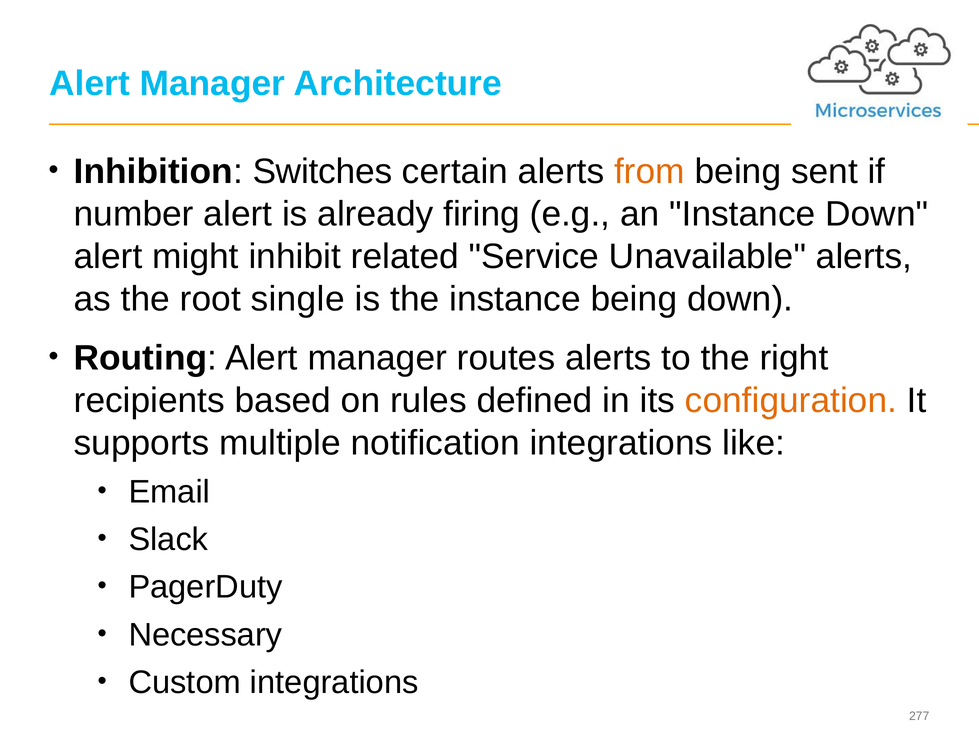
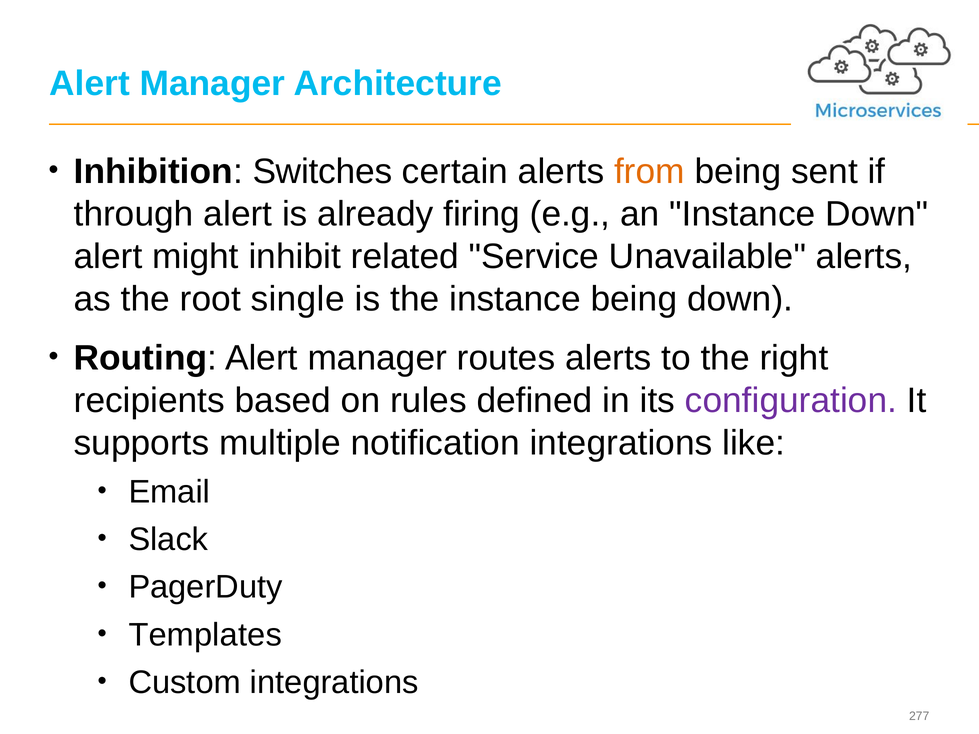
number: number -> through
configuration colour: orange -> purple
Necessary: Necessary -> Templates
